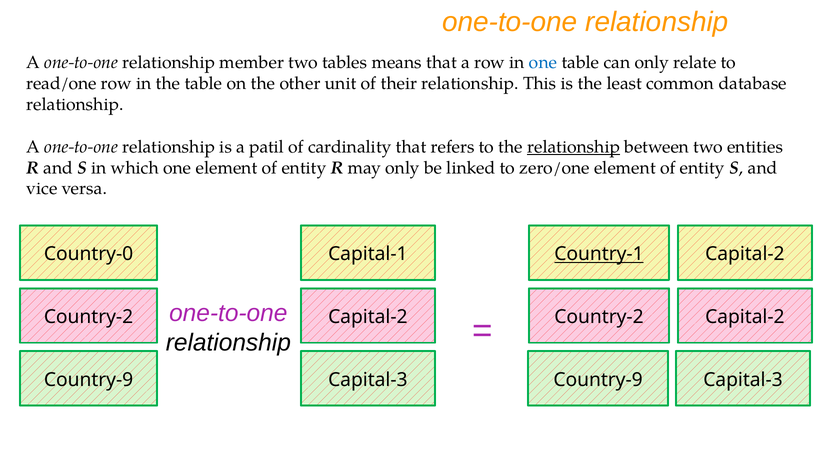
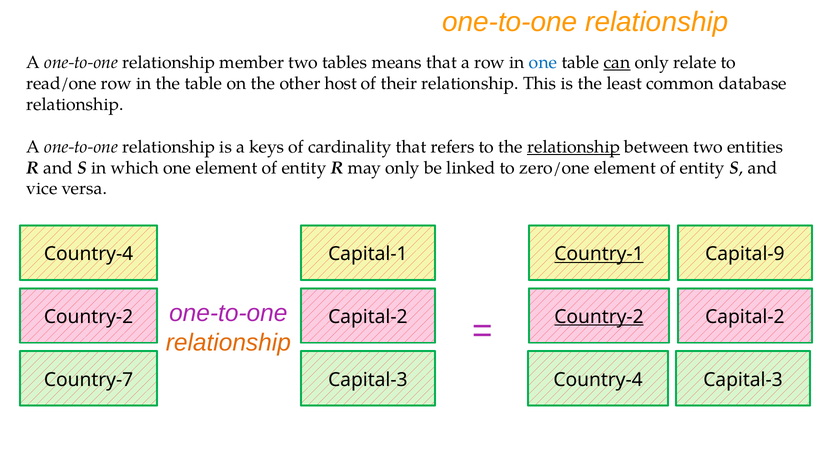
can underline: none -> present
unit: unit -> host
patil: patil -> keys
Country-0 at (89, 254): Country-0 -> Country-4
Capital-2 at (745, 254): Capital-2 -> Capital-9
Country-2 at (599, 317) underline: none -> present
relationship at (228, 343) colour: black -> orange
Country-9 at (89, 380): Country-9 -> Country-7
Capital-3 Country-9: Country-9 -> Country-4
